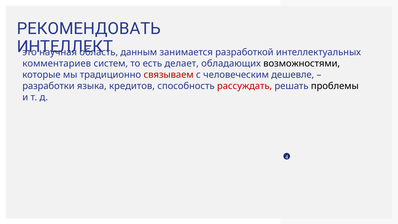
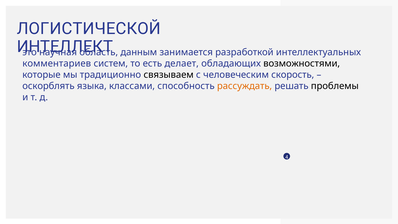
РЕКОМЕНДОВАТЬ: РЕКОМЕНДОВАТЬ -> ЛОГИСТИЧЕСКОЙ
связываем colour: red -> black
дешевле: дешевле -> скорость
разработки: разработки -> оскорблять
кредитов: кредитов -> классами
рассуждать colour: red -> orange
